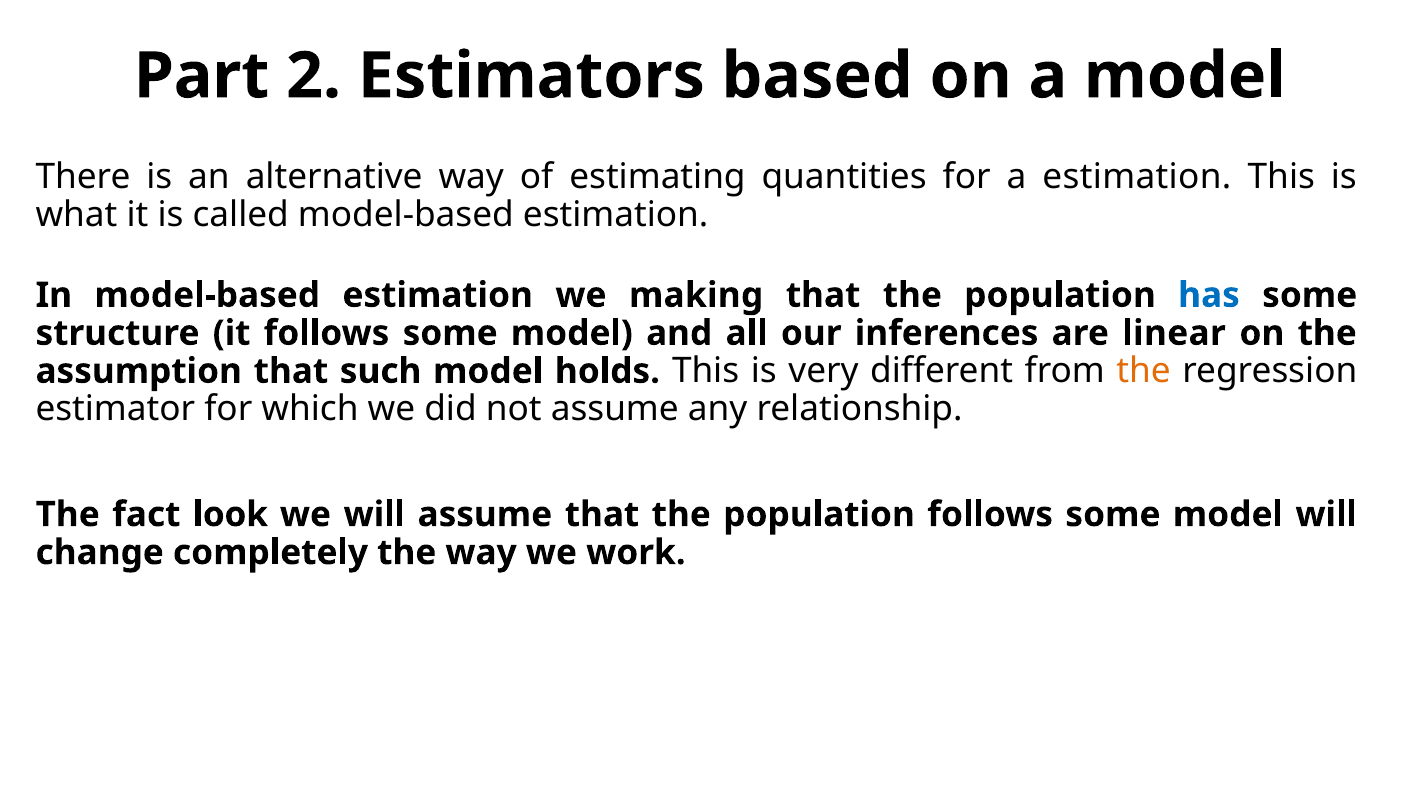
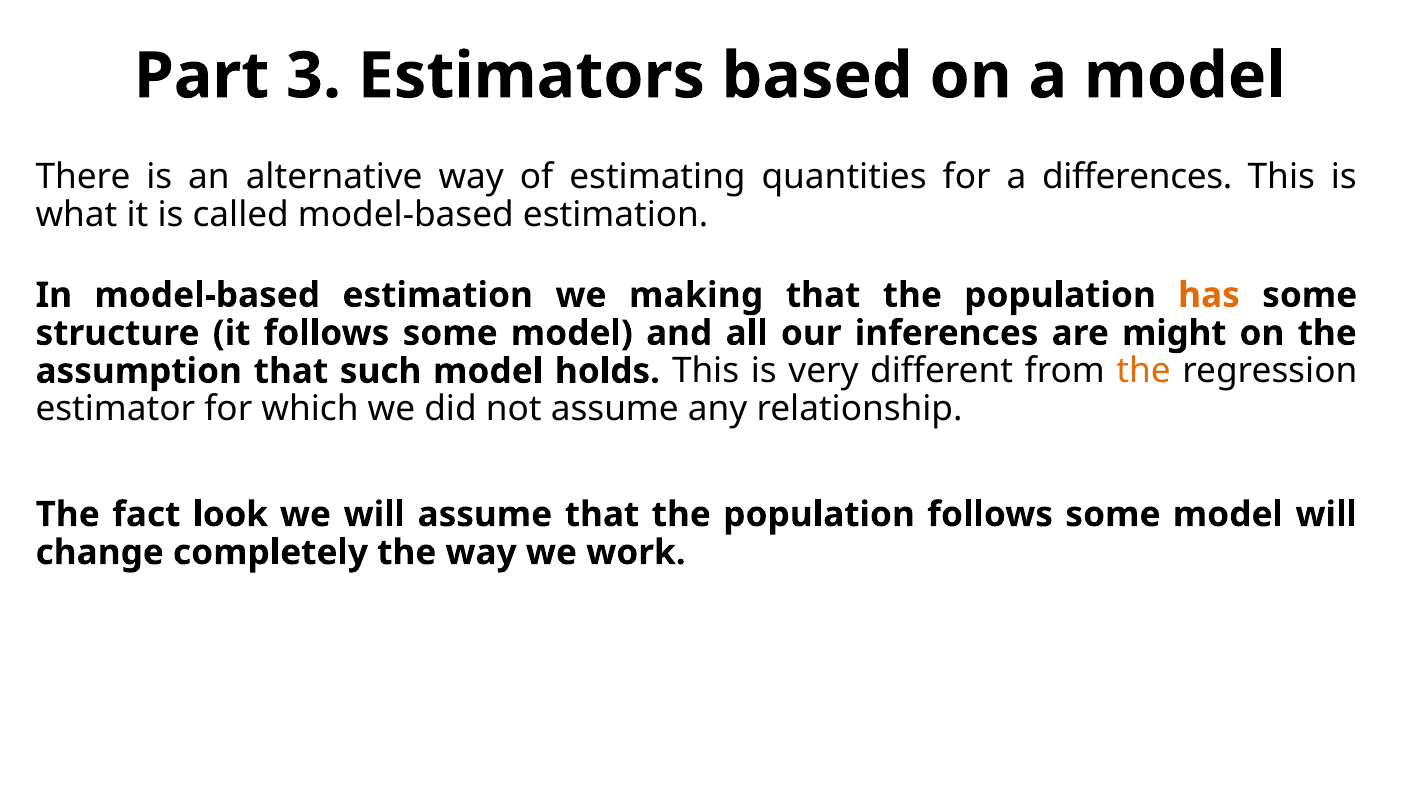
2: 2 -> 3
a estimation: estimation -> differences
has colour: blue -> orange
linear: linear -> might
